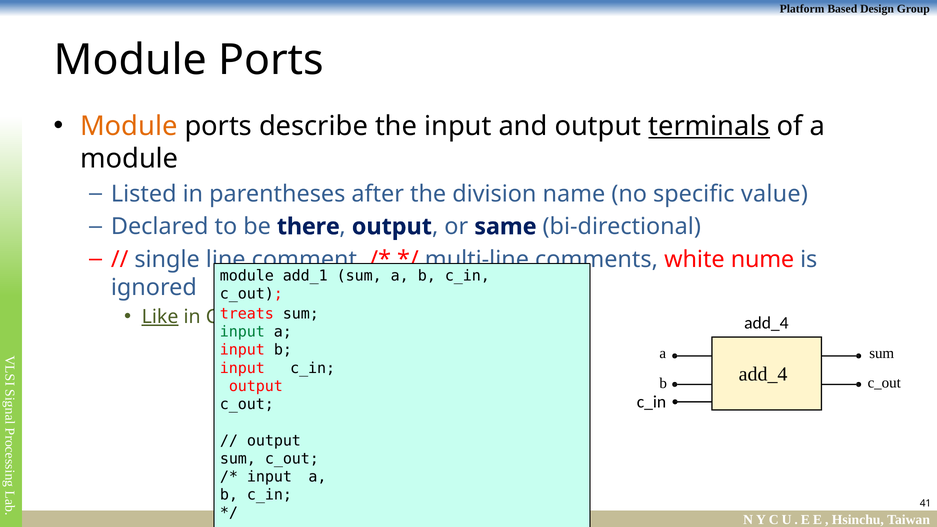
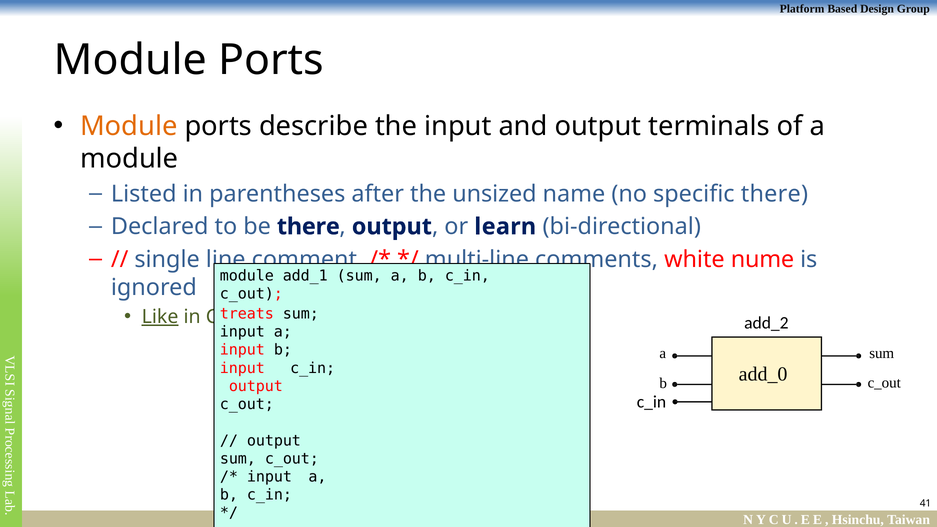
terminals underline: present -> none
division: division -> unsized
specific value: value -> there
same: same -> learn
add_4 at (766, 323): add_4 -> add_2
input at (242, 332) colour: green -> black
add_4 at (763, 374): add_4 -> add_0
